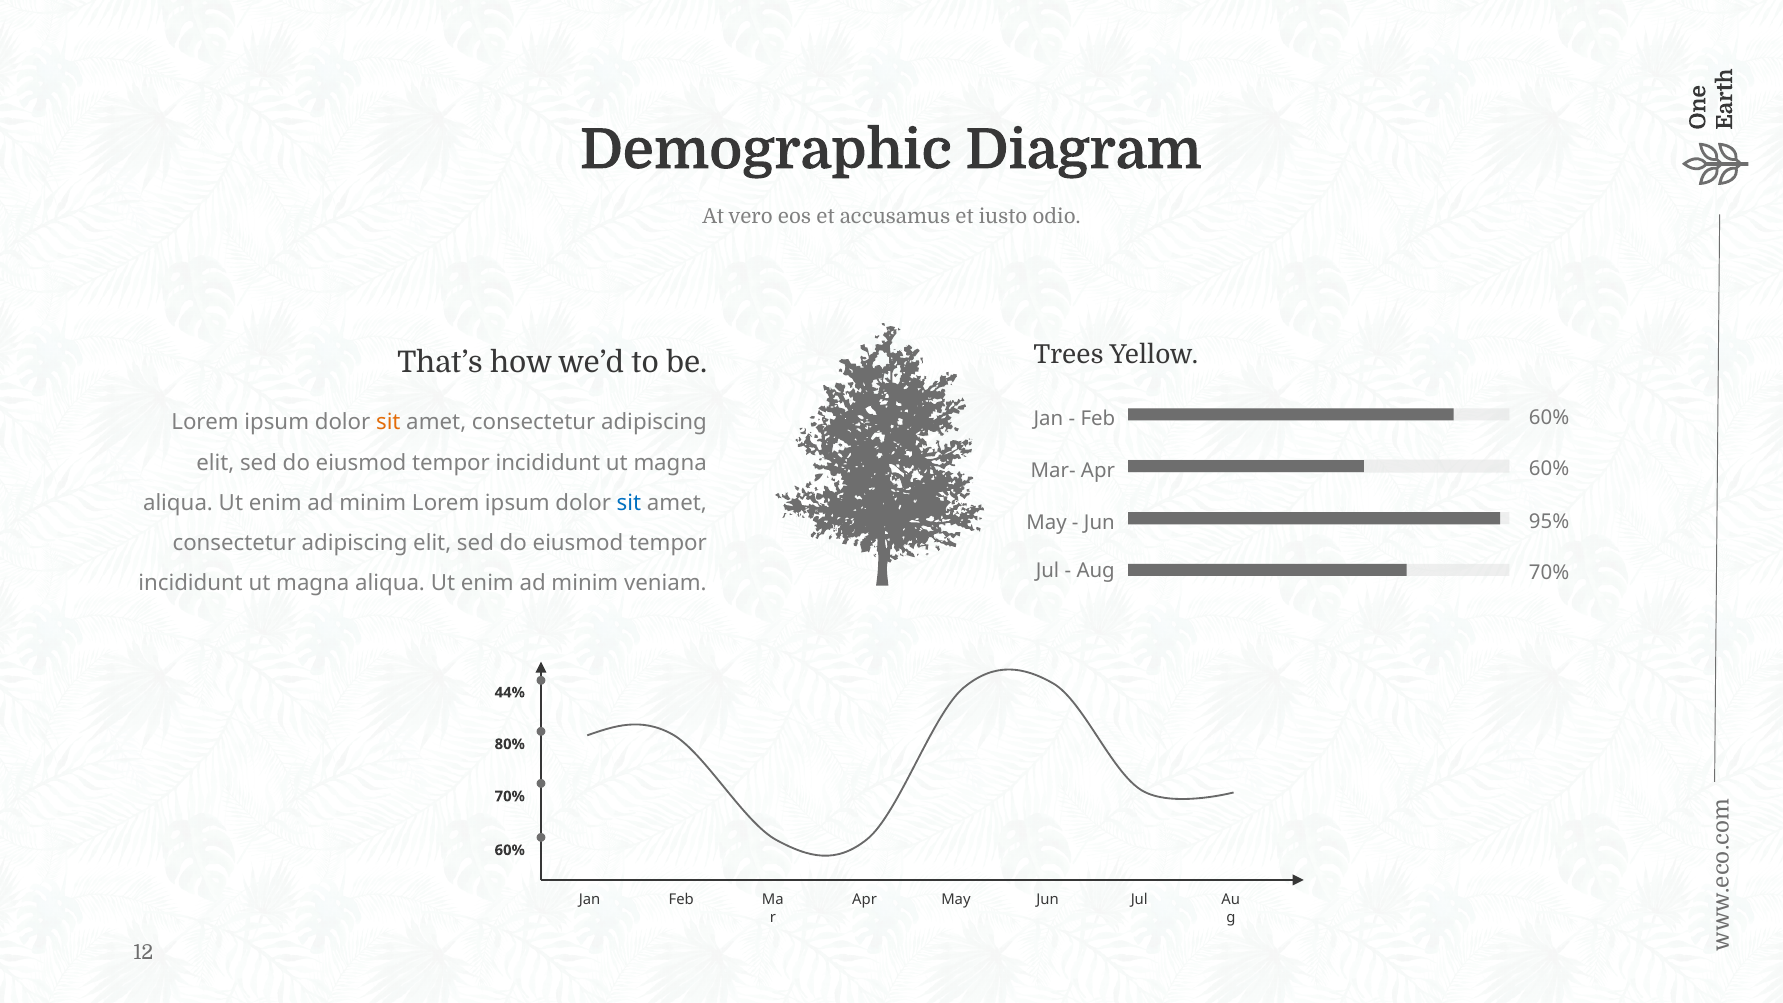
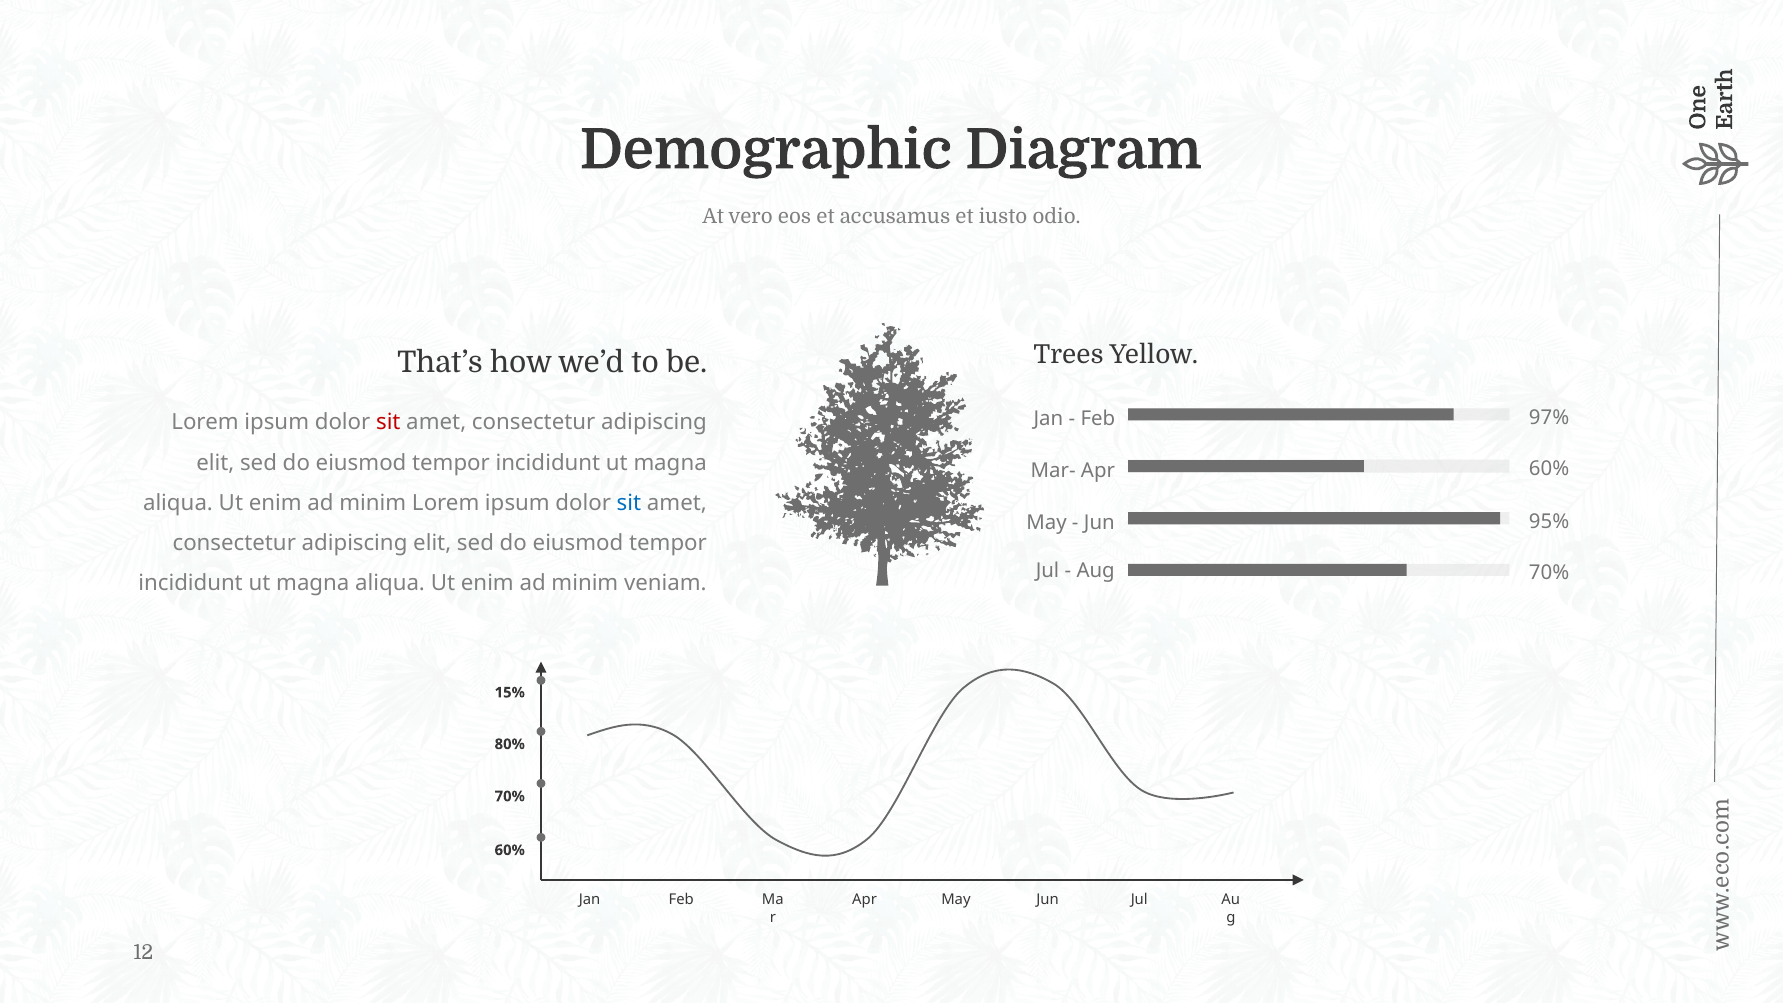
Feb 60%: 60% -> 97%
sit at (388, 423) colour: orange -> red
44%: 44% -> 15%
